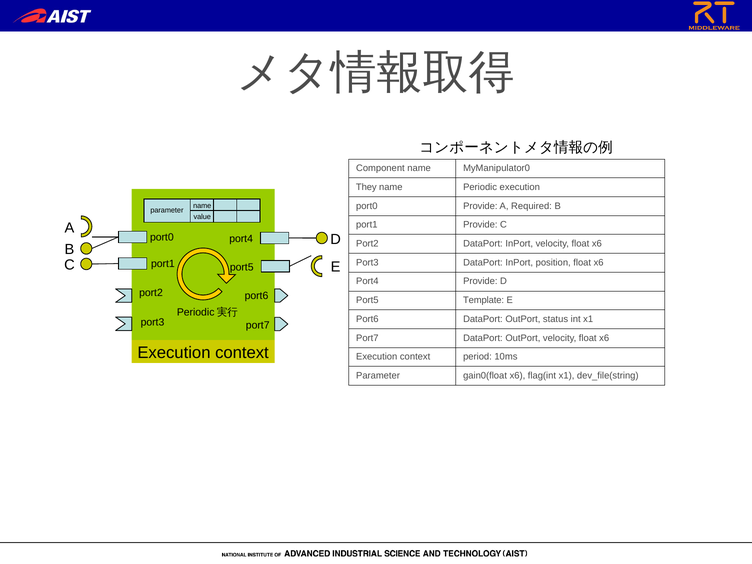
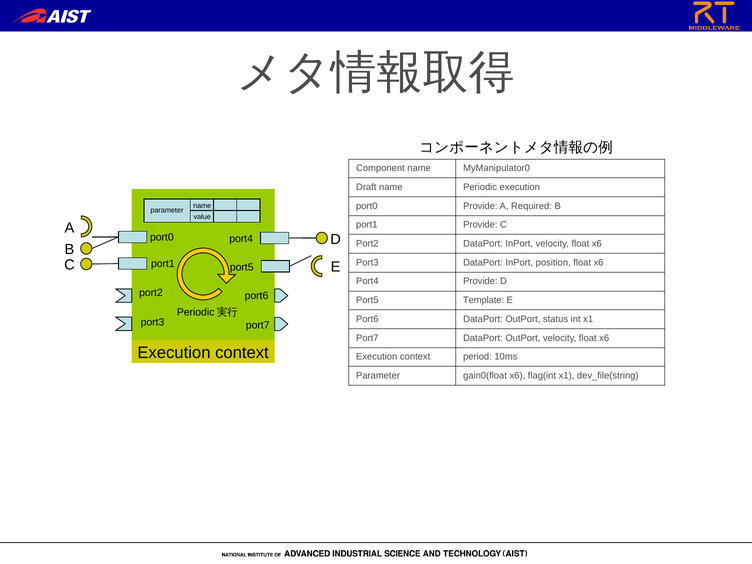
They: They -> Draft
